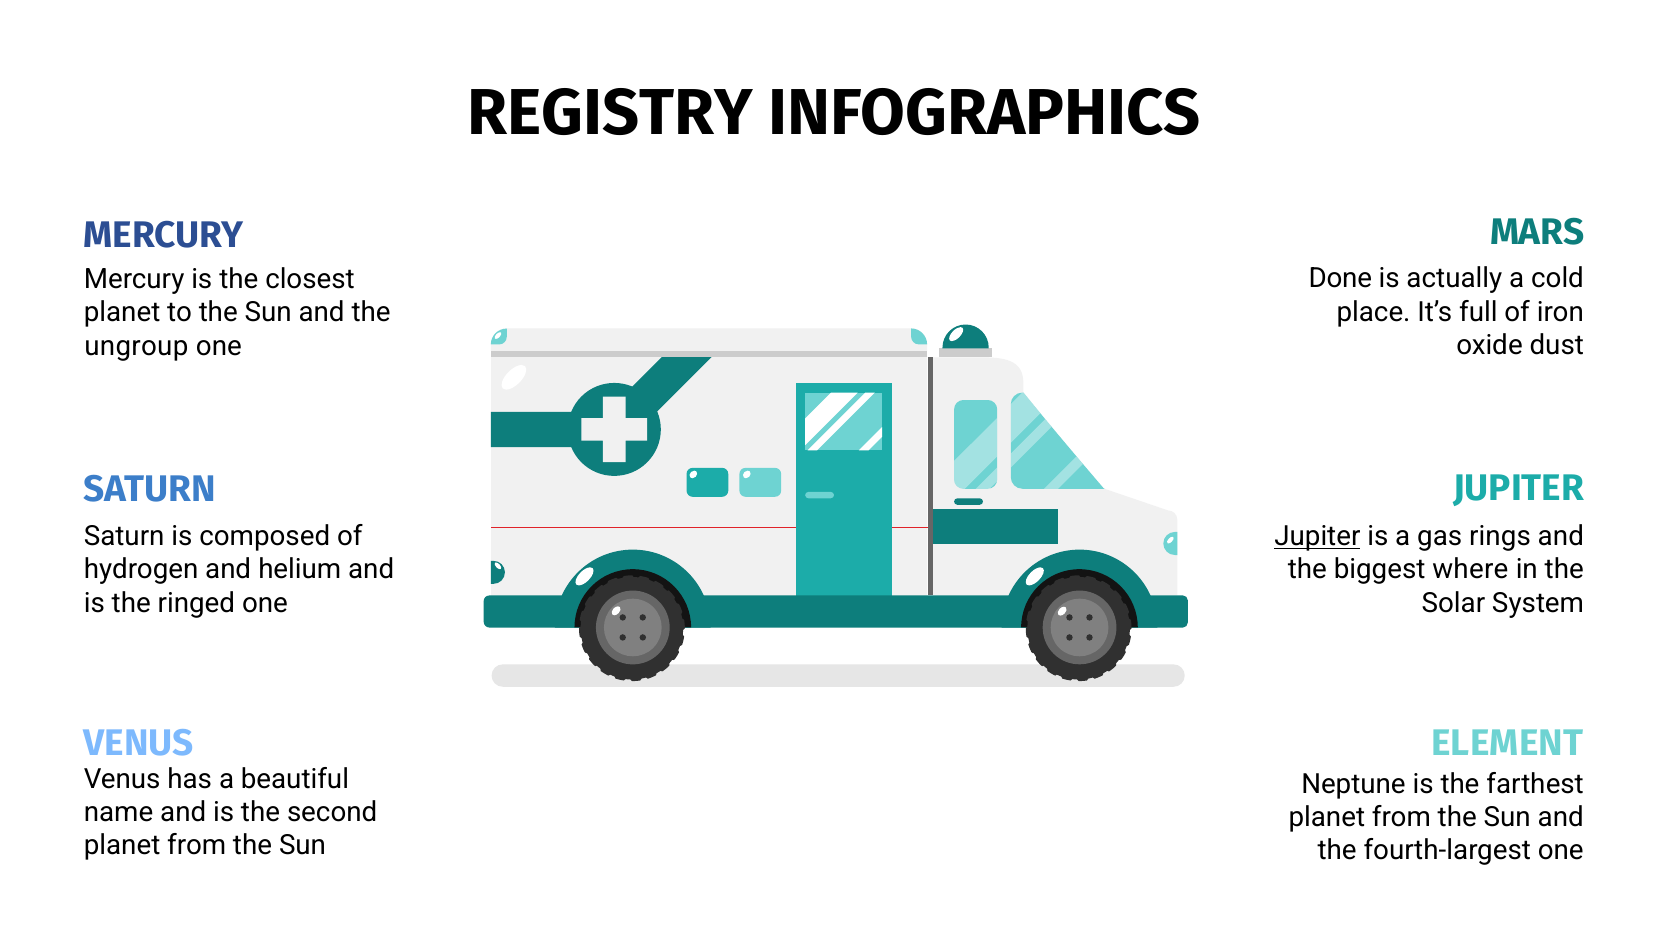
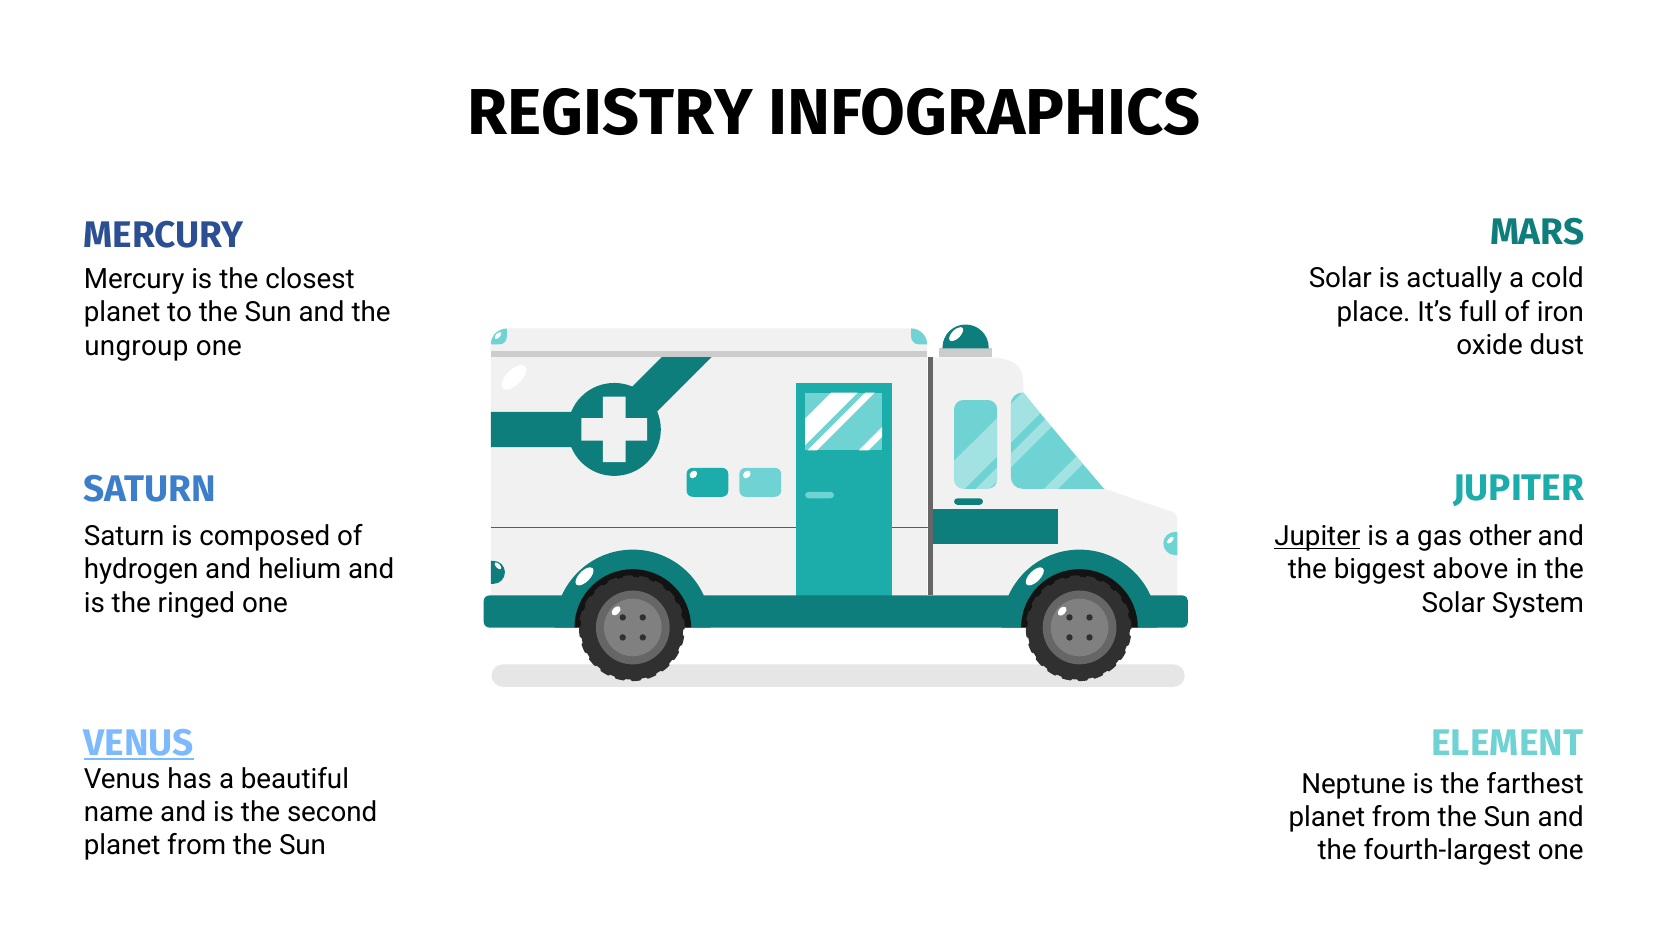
Done at (1340, 279): Done -> Solar
rings: rings -> other
where: where -> above
VENUS at (139, 743) underline: none -> present
